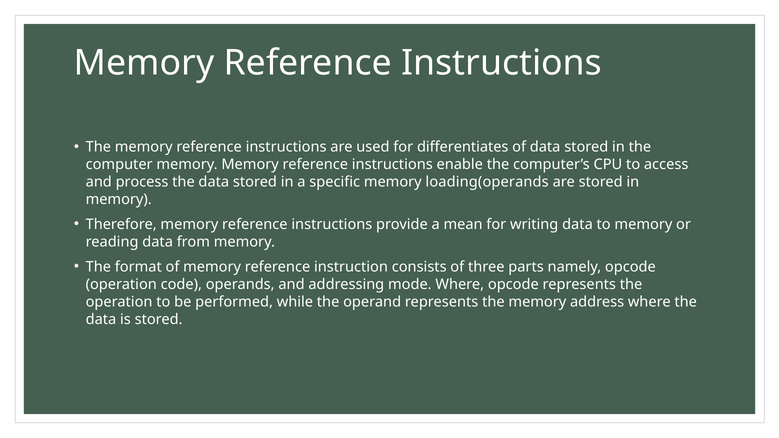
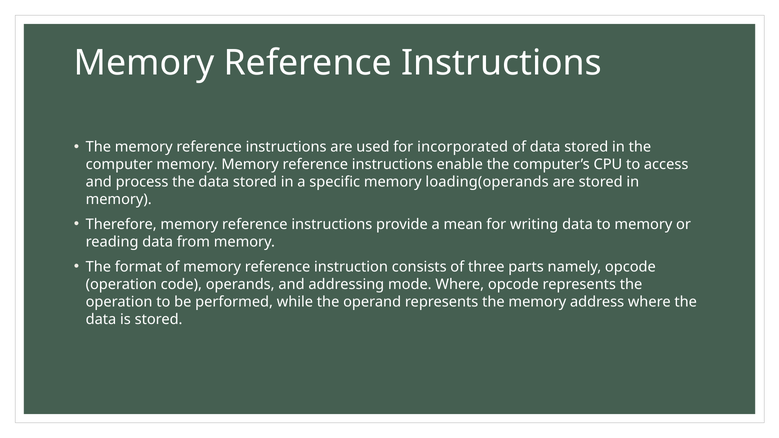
differentiates: differentiates -> incorporated
